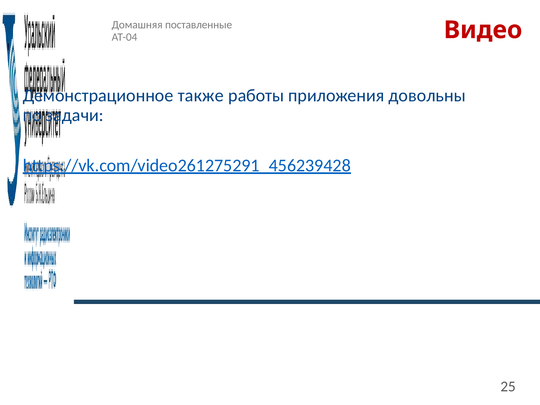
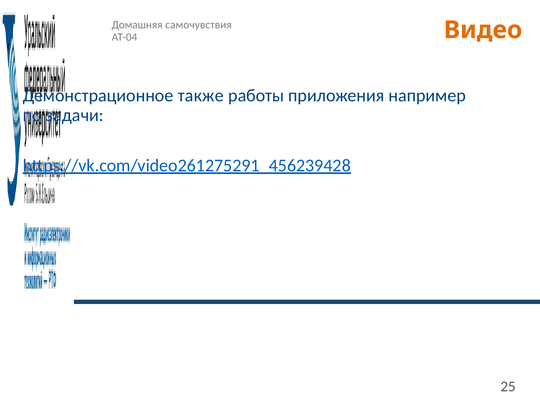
поставленные: поставленные -> самочувствия
Видео colour: red -> orange
довольны: довольны -> например
